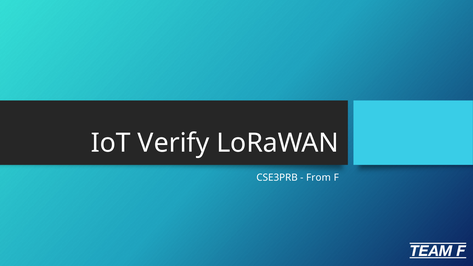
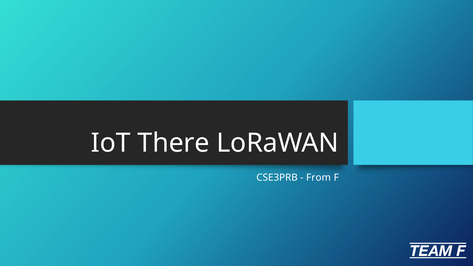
Verify: Verify -> There
